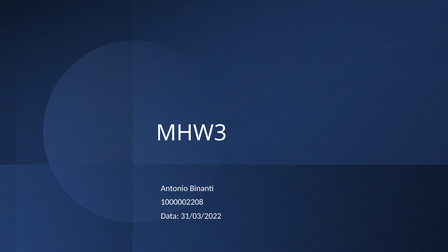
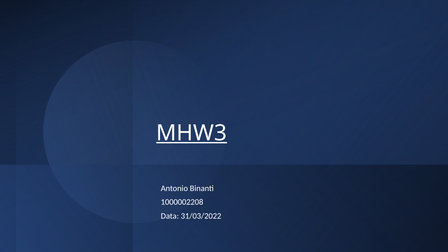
MHW3 underline: none -> present
